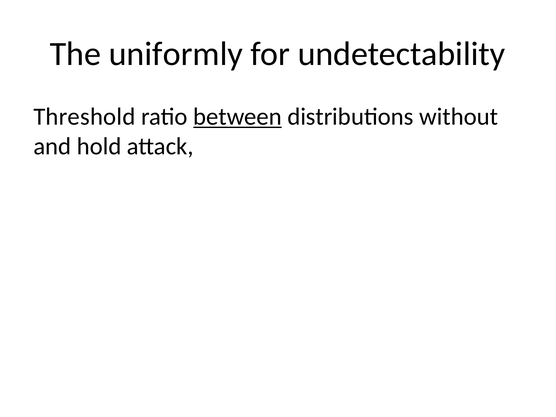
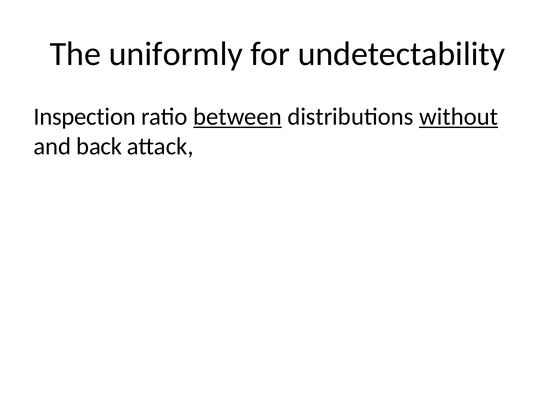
Threshold: Threshold -> Inspection
without underline: none -> present
hold: hold -> back
